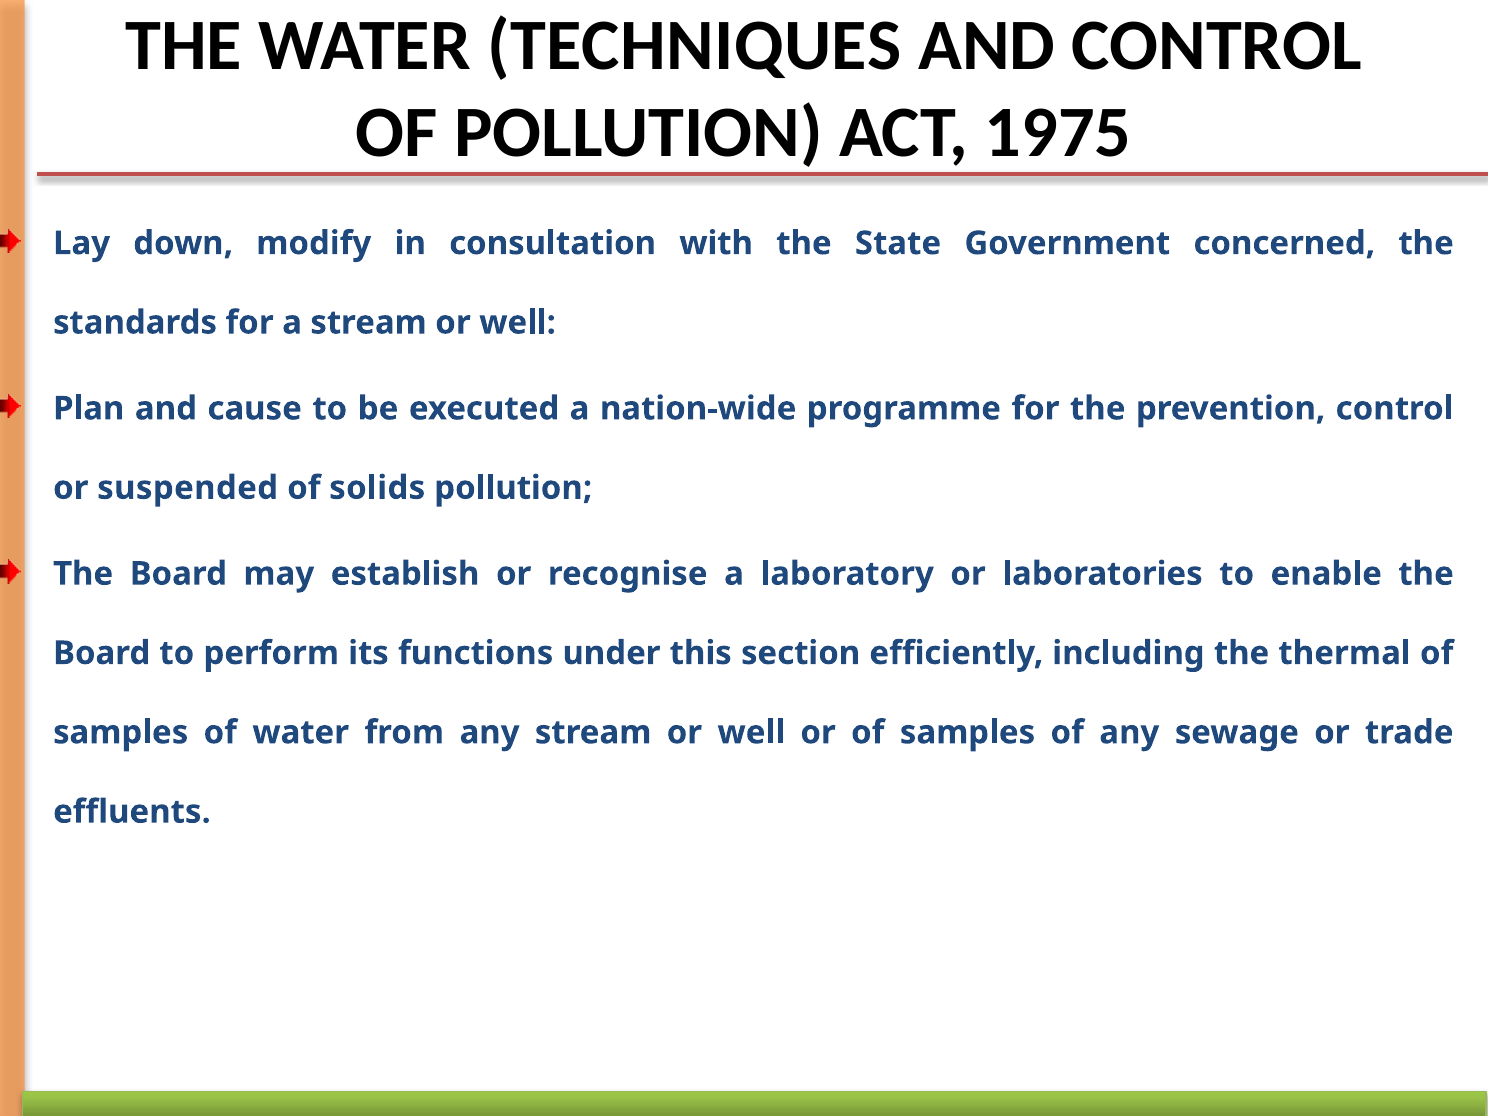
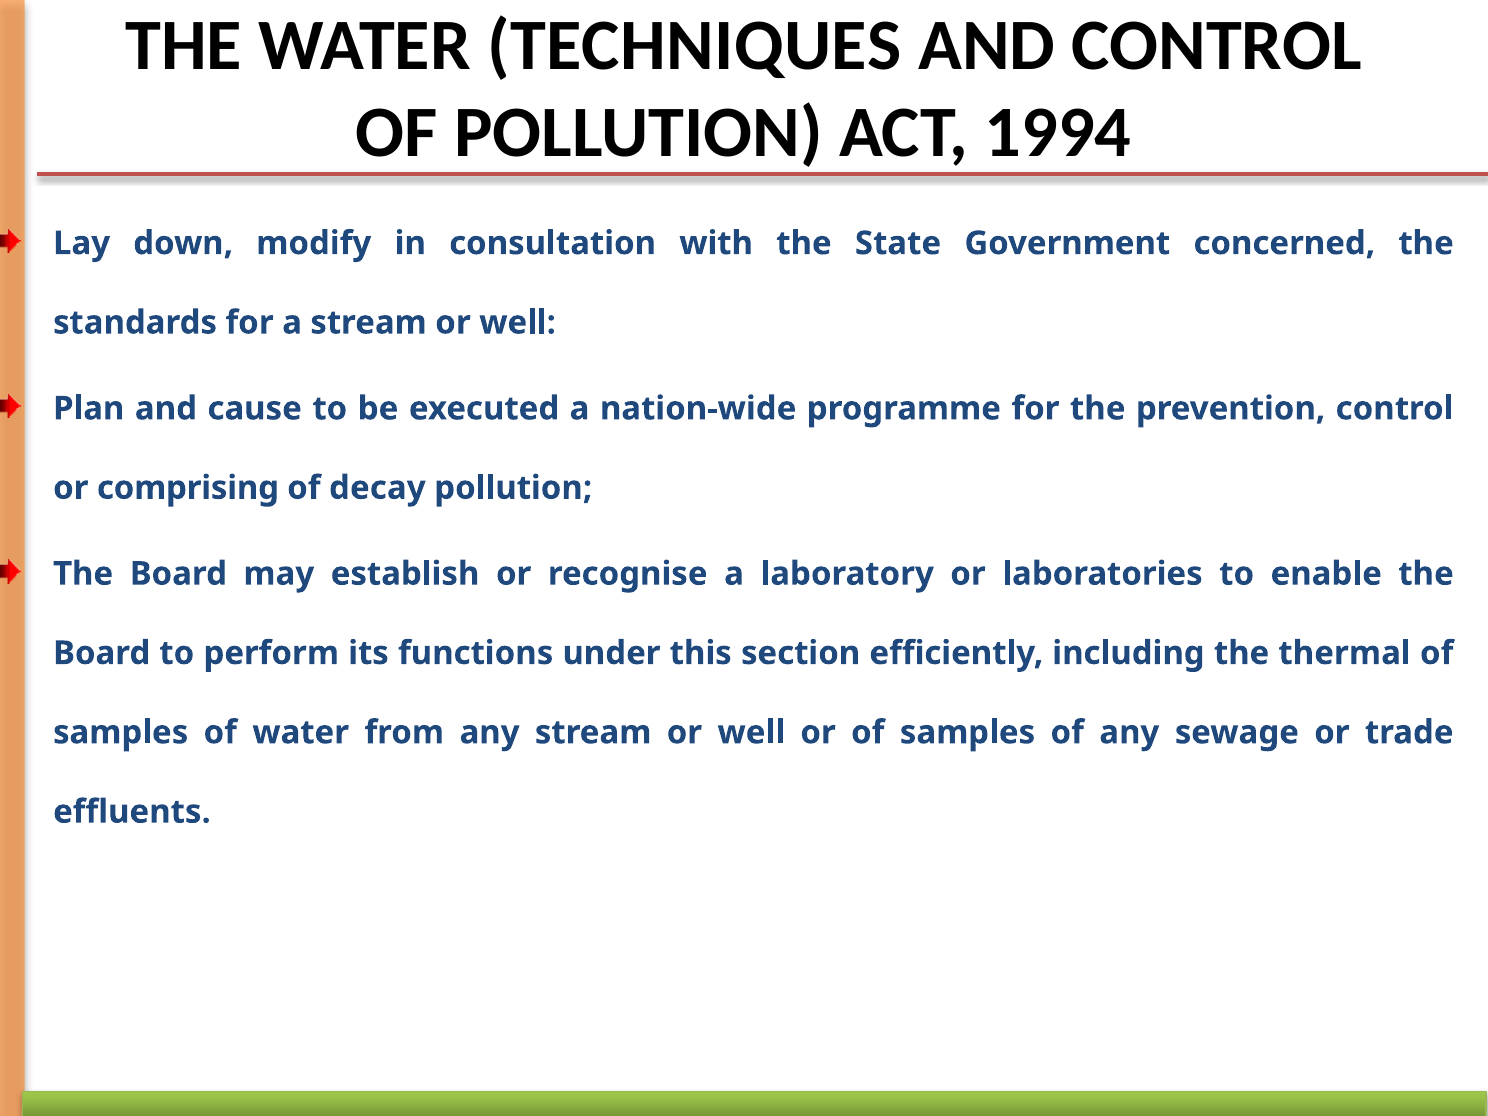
1975: 1975 -> 1994
suspended: suspended -> comprising
solids: solids -> decay
